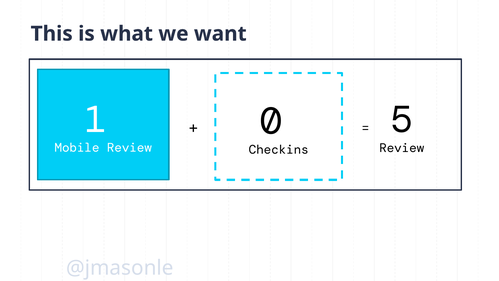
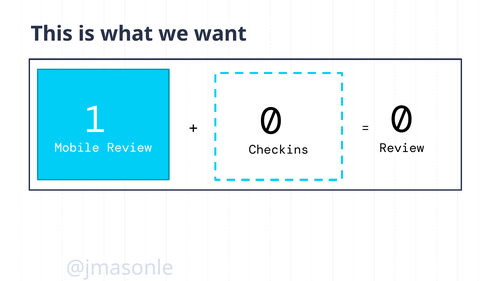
5 at (402, 120): 5 -> 0
